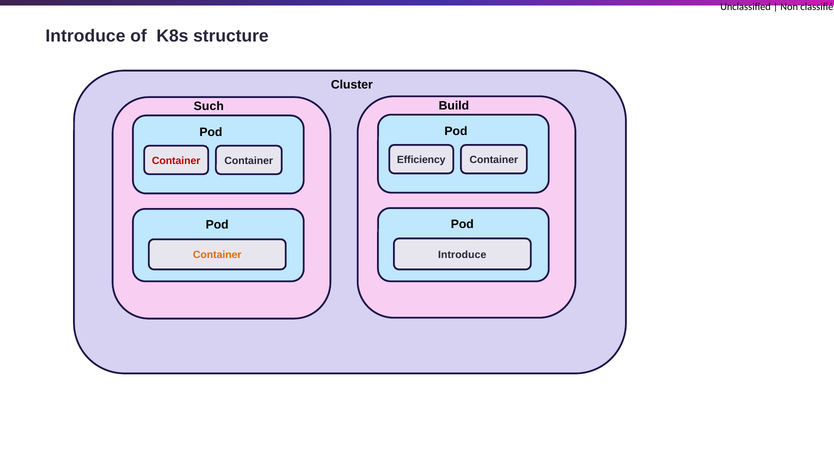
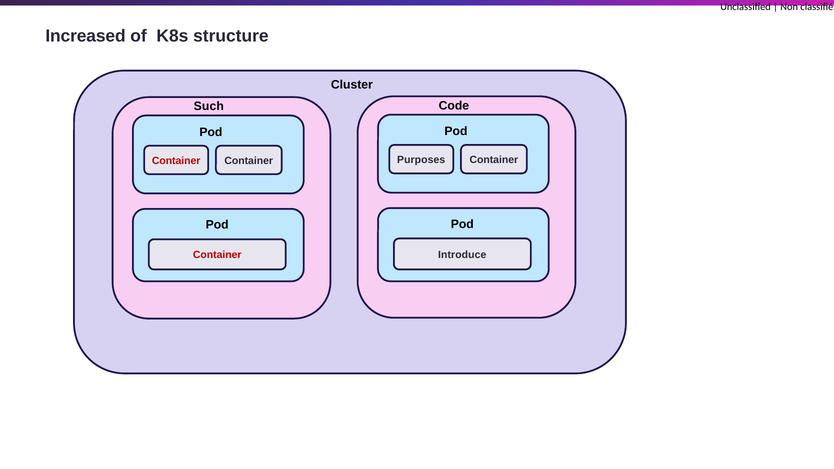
Introduce at (85, 36): Introduce -> Increased
Build: Build -> Code
Efficiency: Efficiency -> Purposes
Container at (217, 255) colour: orange -> red
